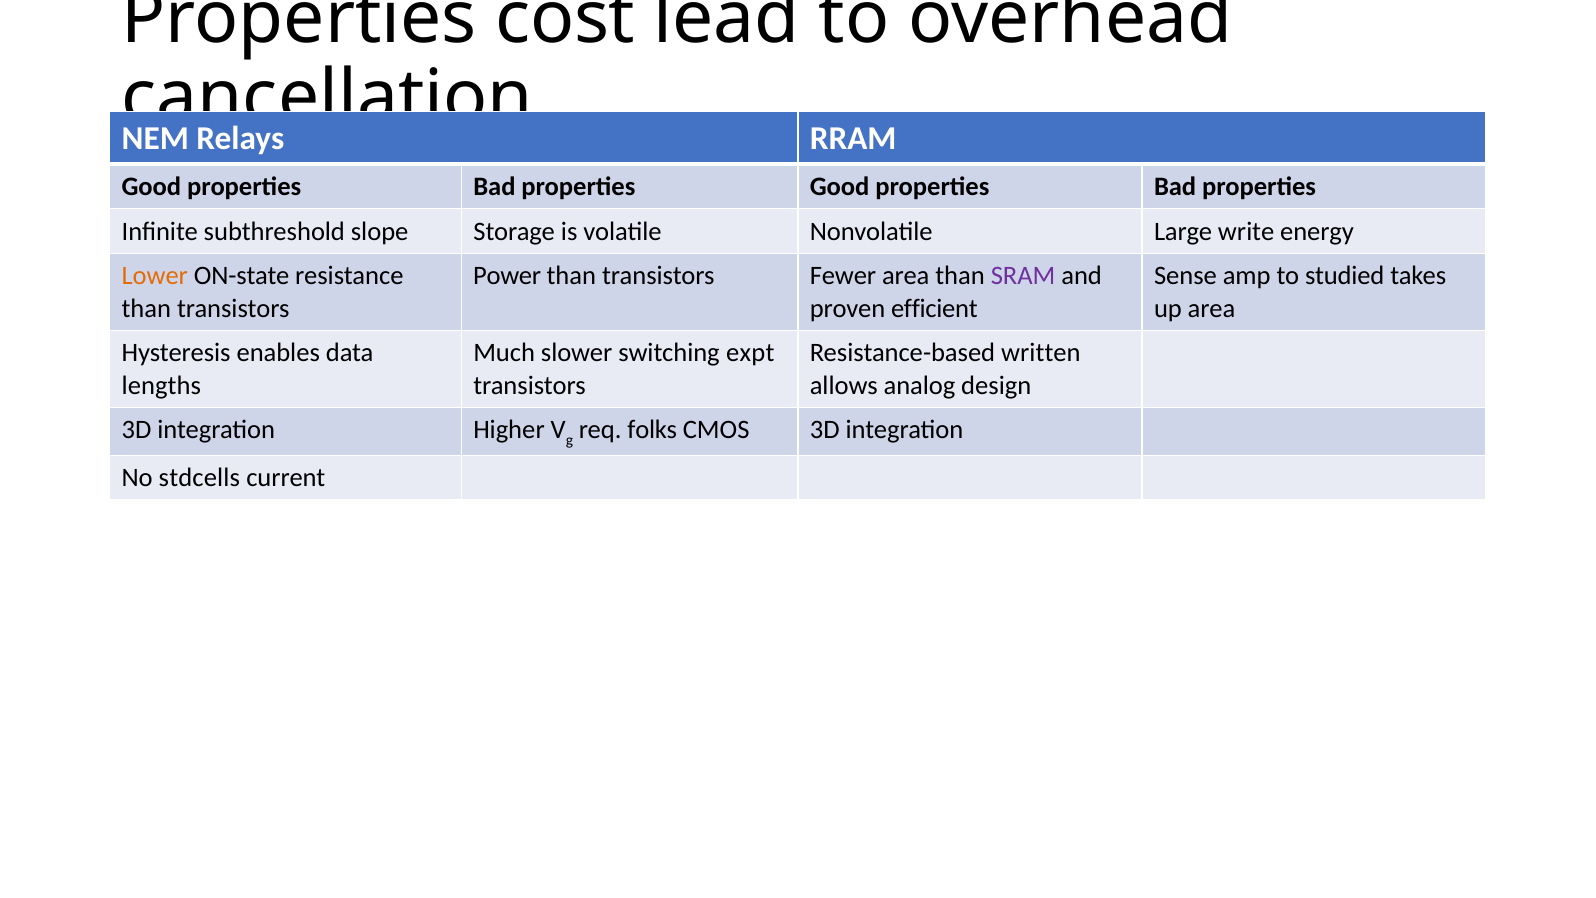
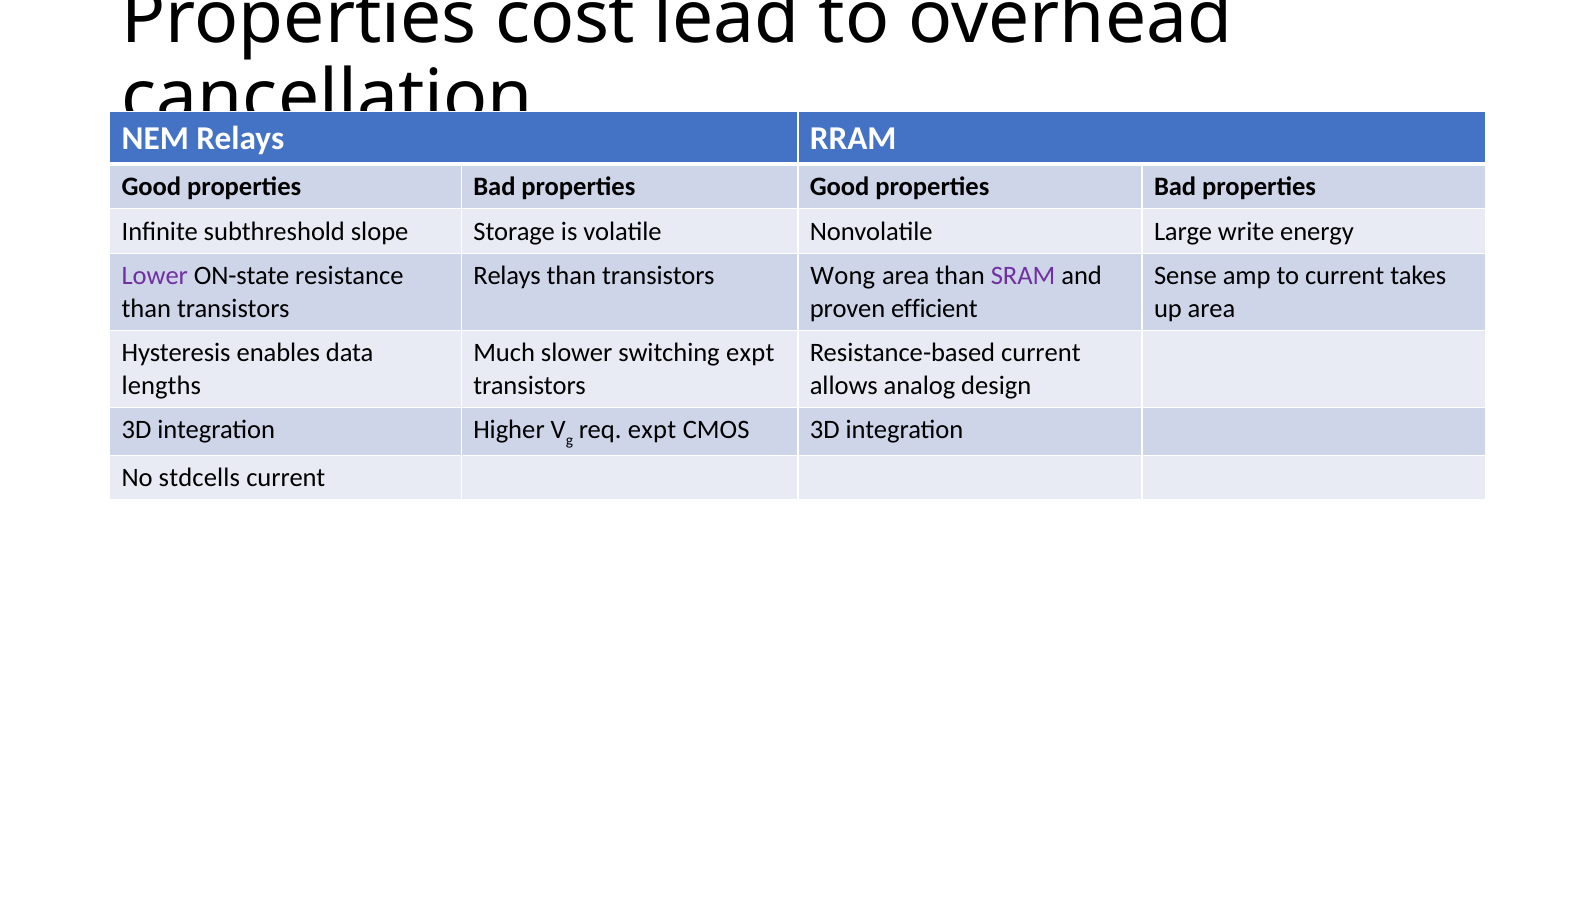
Lower colour: orange -> purple
Power at (507, 276): Power -> Relays
Fewer: Fewer -> Wong
to studied: studied -> current
Resistance-based written: written -> current
req folks: folks -> expt
